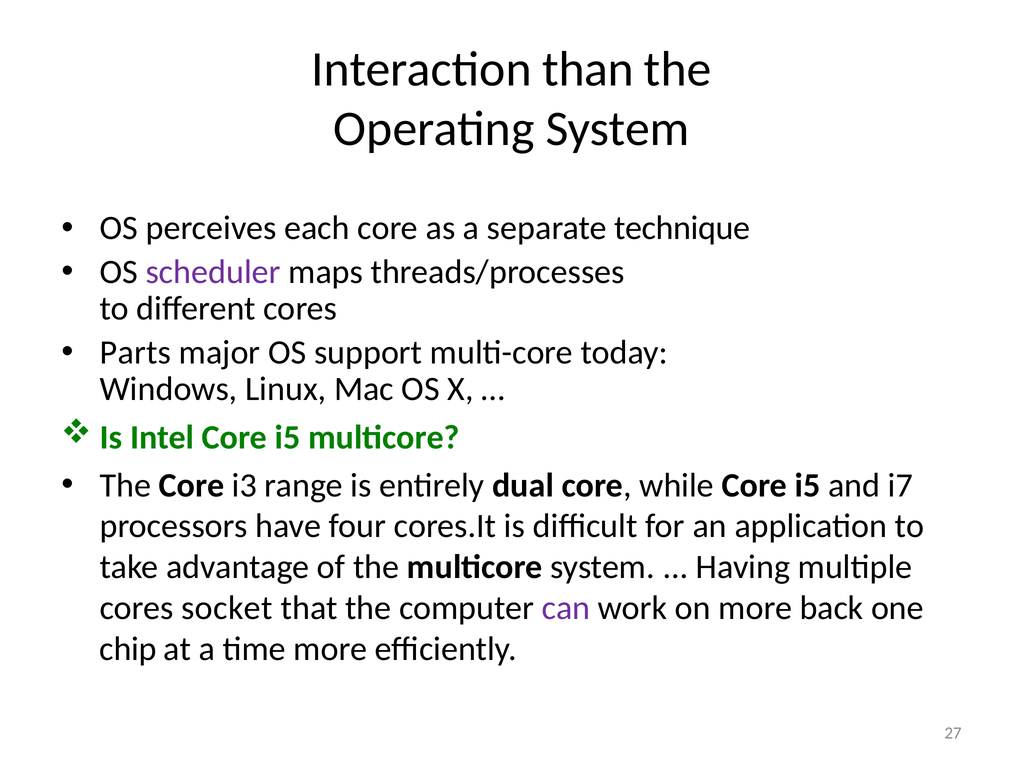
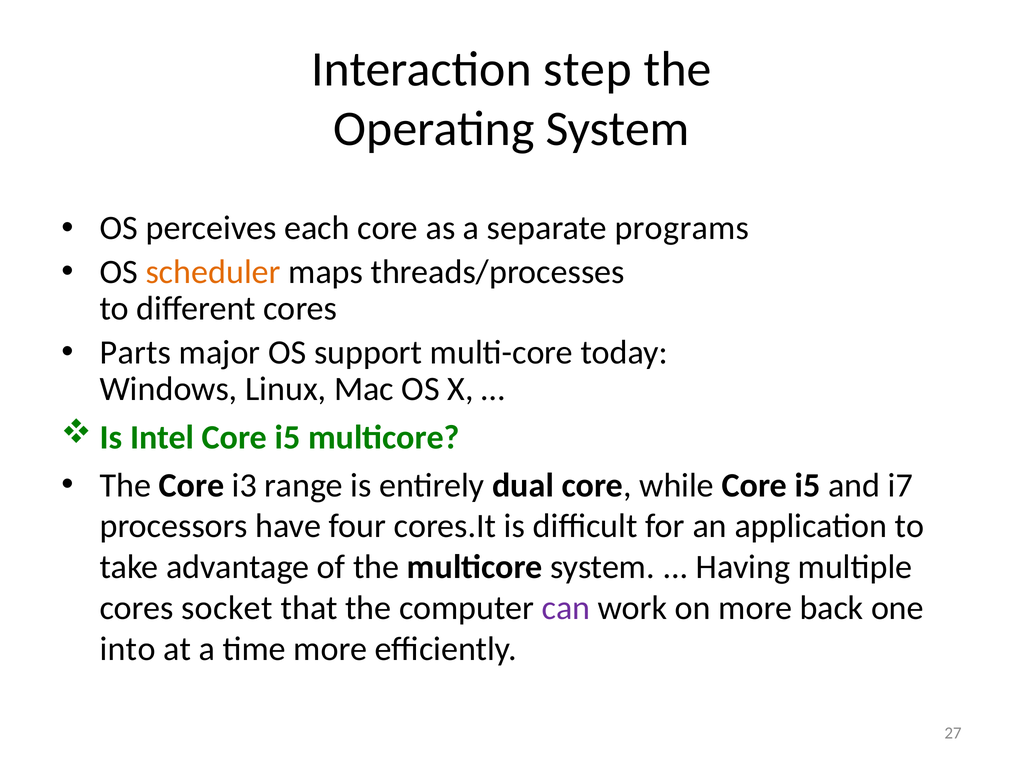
than: than -> step
technique: technique -> programs
scheduler colour: purple -> orange
chip: chip -> into
